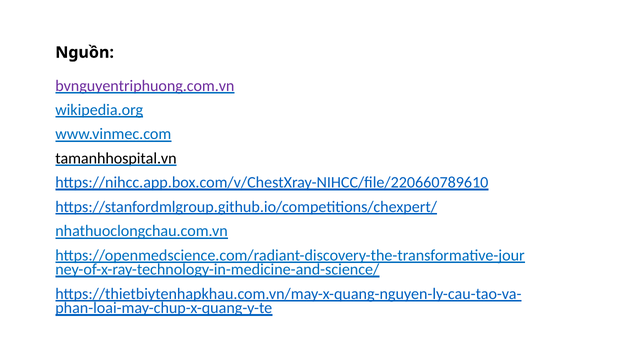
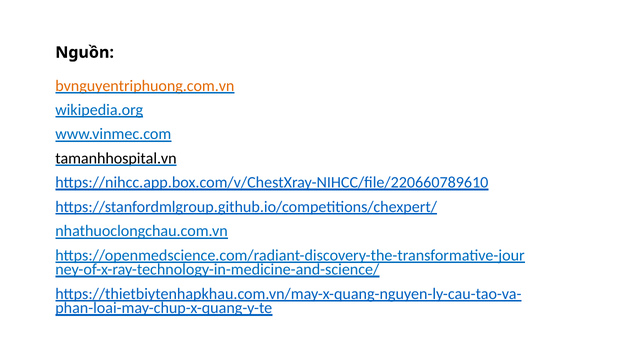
bvnguyentriphuong.com.vn colour: purple -> orange
